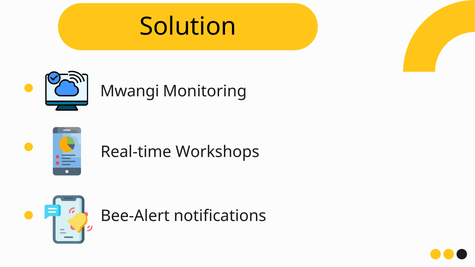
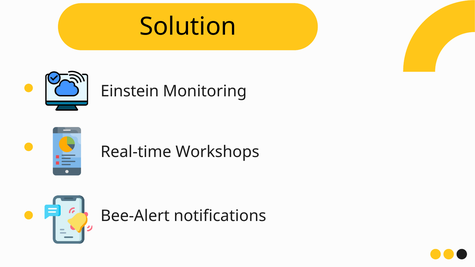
Mwangi: Mwangi -> Einstein
